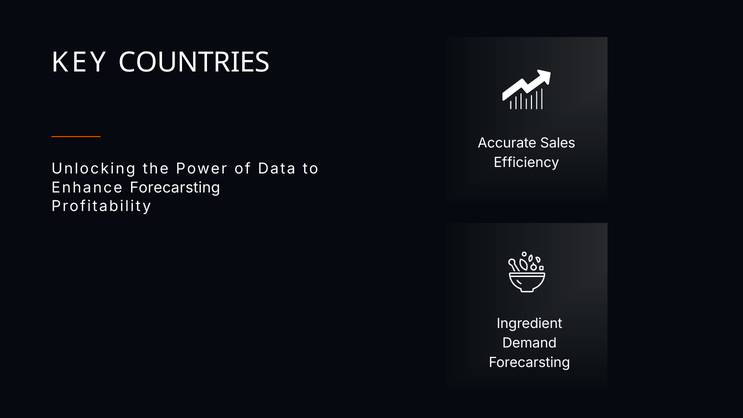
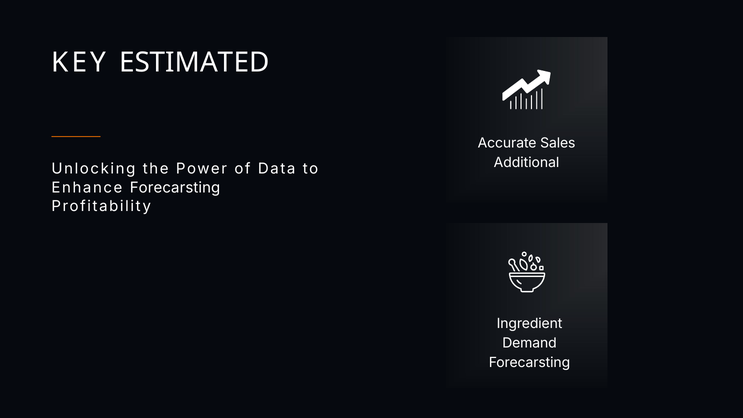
COUNTRIES: COUNTRIES -> ESTIMATED
Efficiency: Efficiency -> Additional
